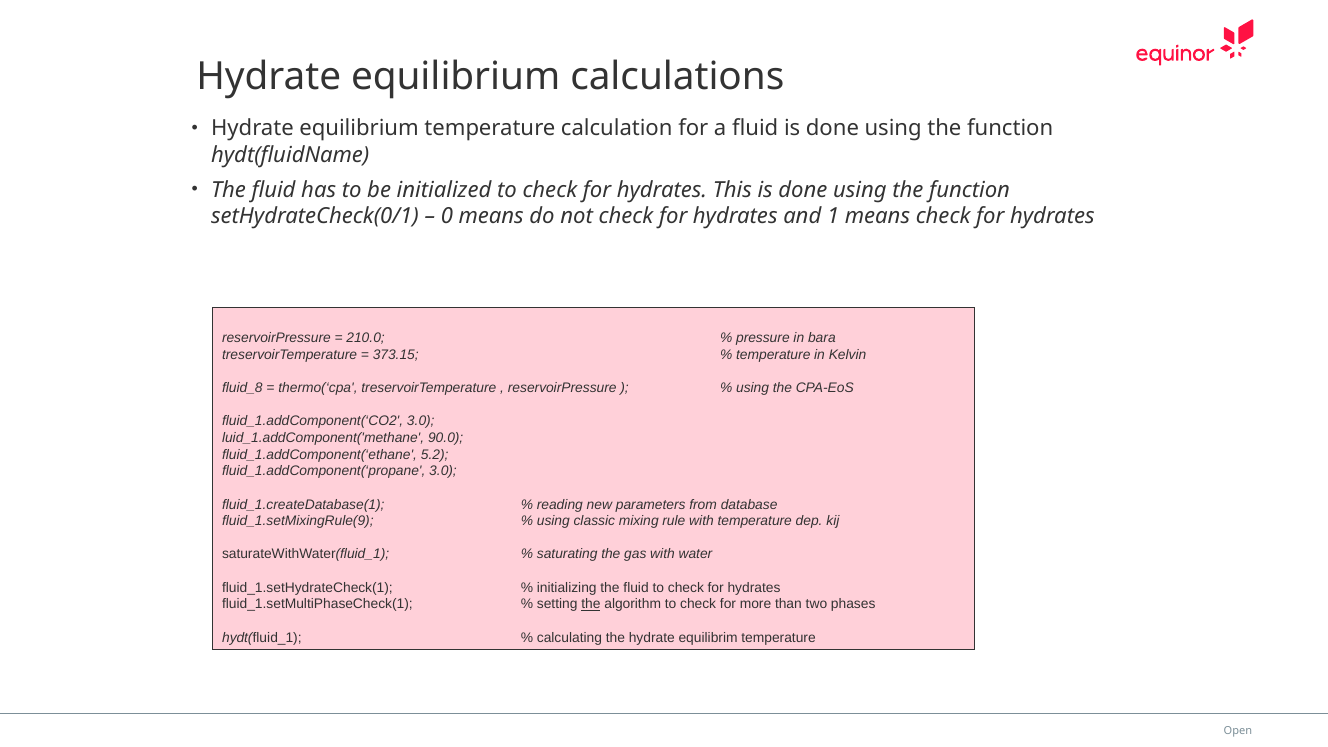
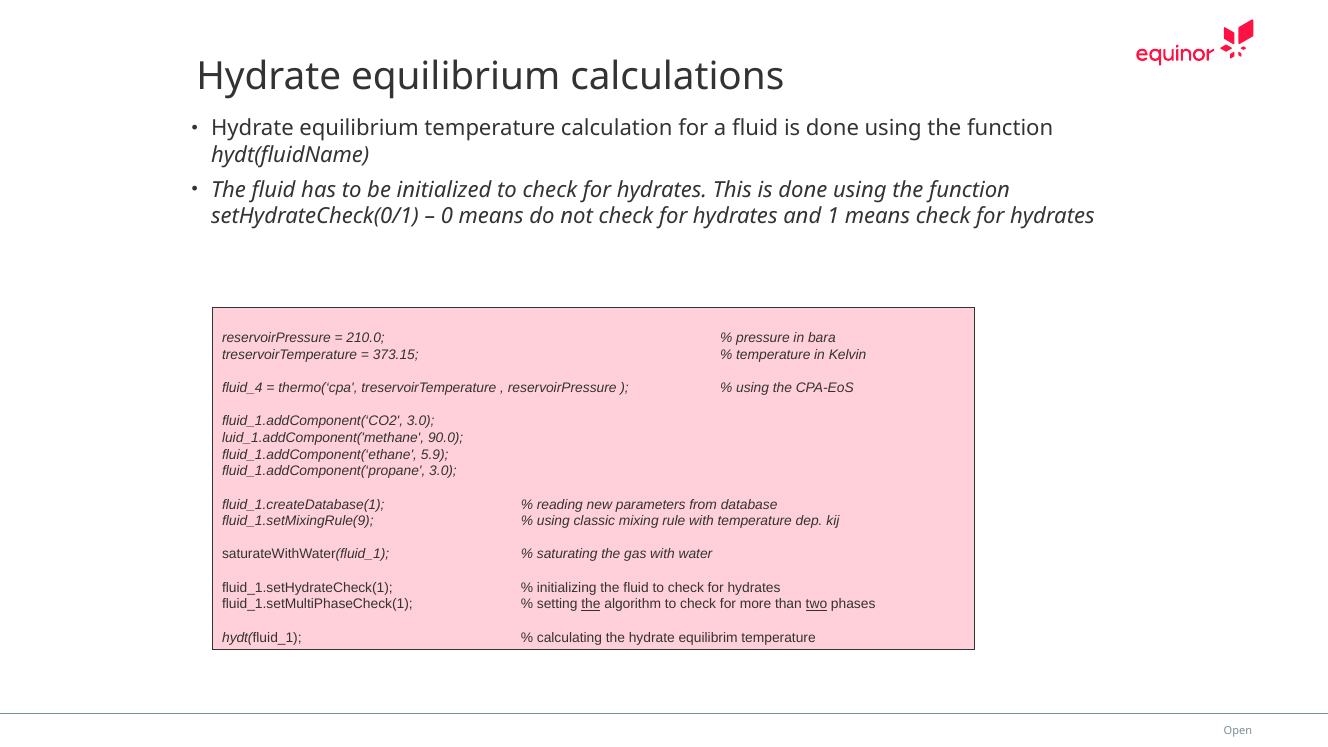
fluid_8: fluid_8 -> fluid_4
5.2: 5.2 -> 5.9
two underline: none -> present
